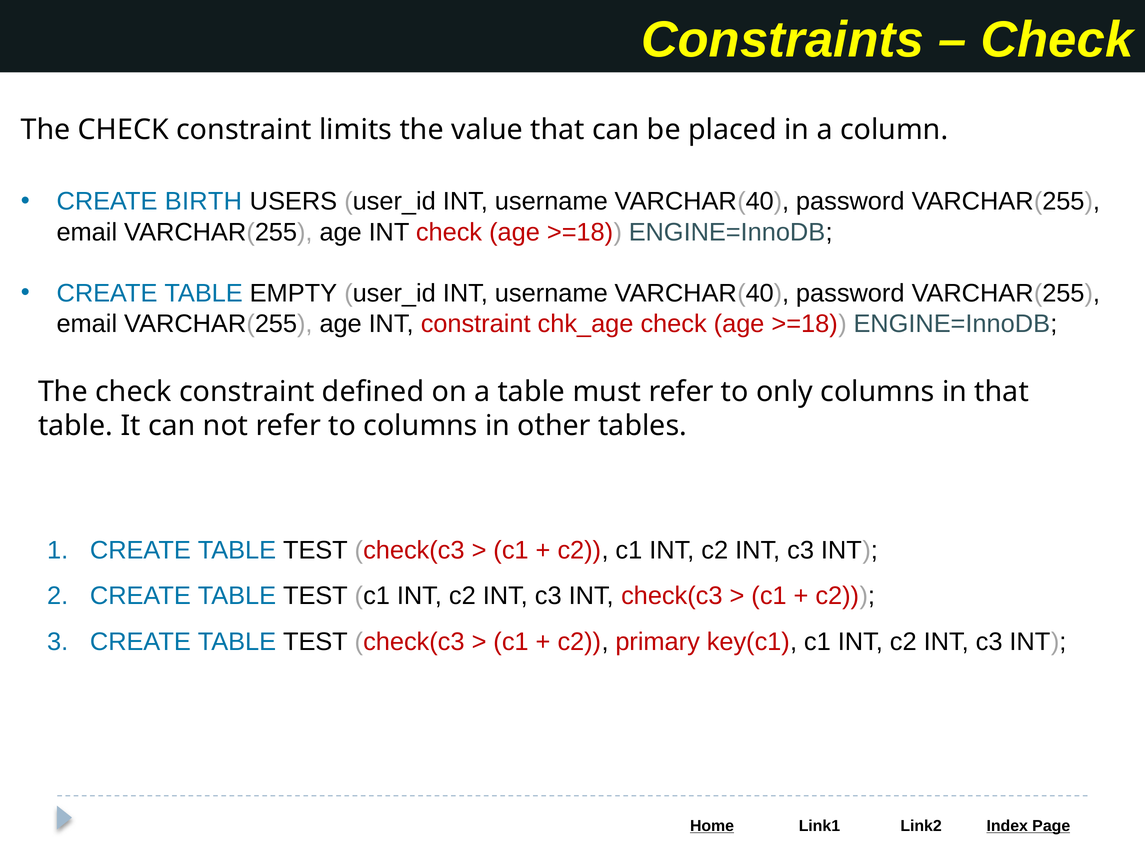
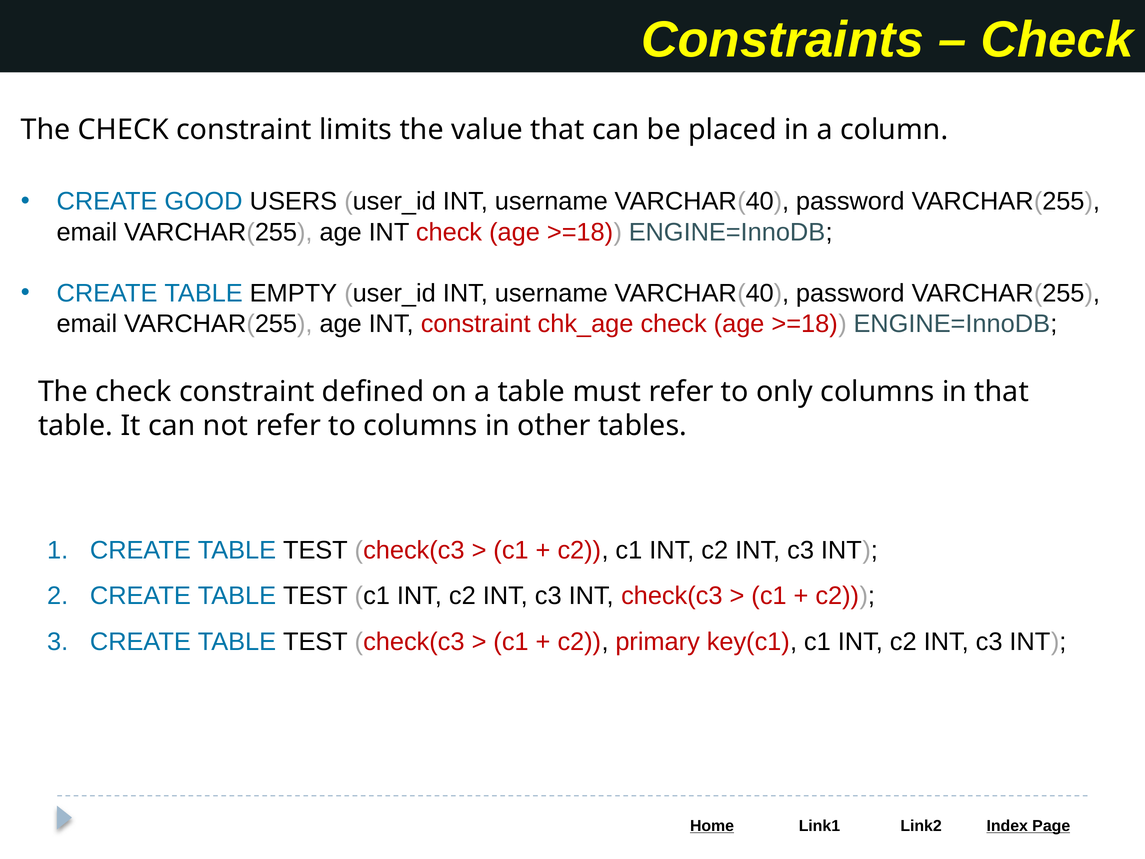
BIRTH: BIRTH -> GOOD
